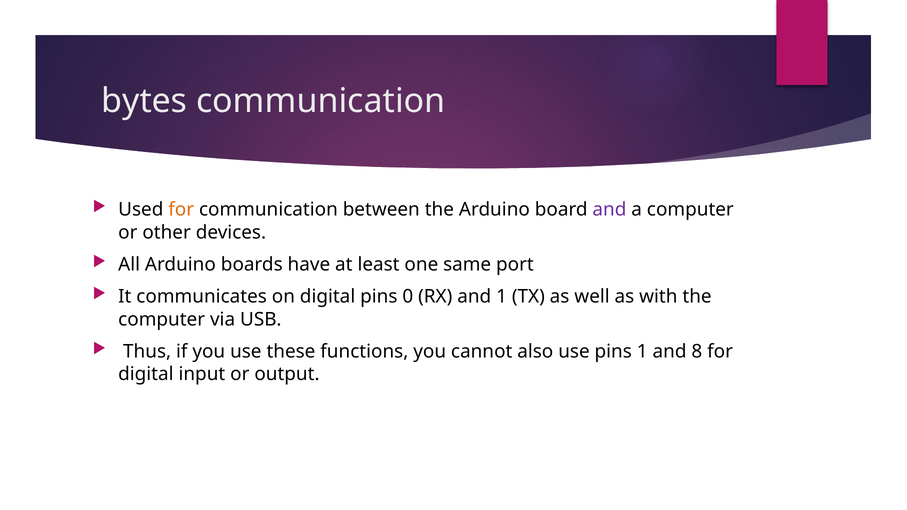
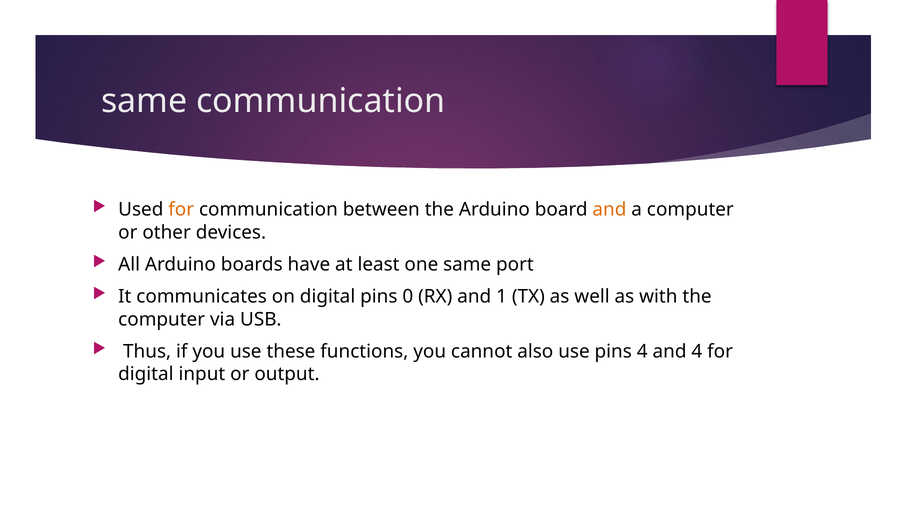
bytes at (144, 101): bytes -> same
and at (609, 210) colour: purple -> orange
pins 1: 1 -> 4
and 8: 8 -> 4
